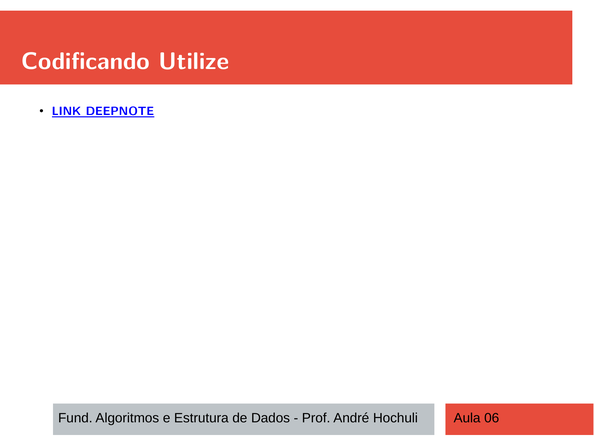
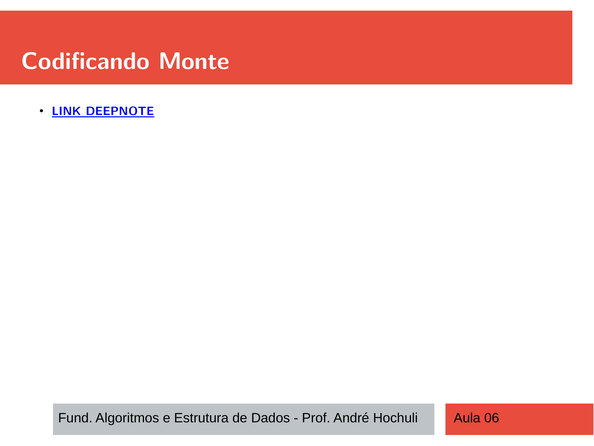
Utilize: Utilize -> Monte
